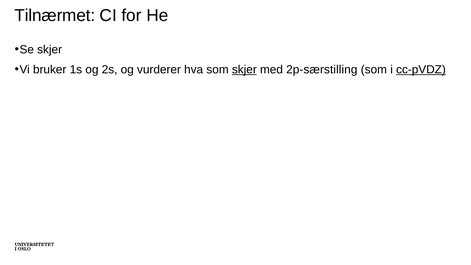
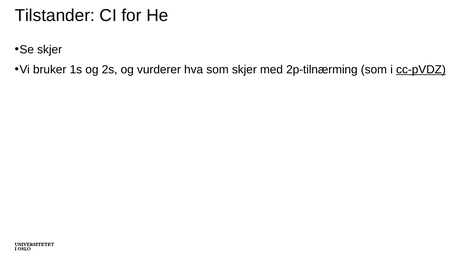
Tilnærmet: Tilnærmet -> Tilstander
skjer at (244, 70) underline: present -> none
2p-særstilling: 2p-særstilling -> 2p-tilnærming
